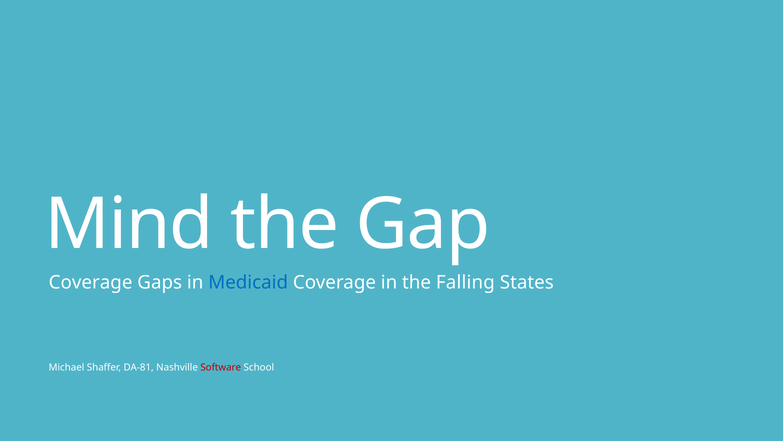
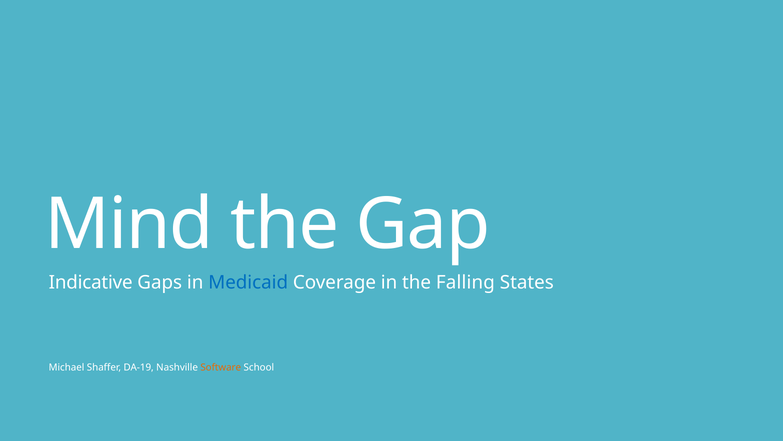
Coverage at (91, 282): Coverage -> Indicative
DA-81: DA-81 -> DA-19
Software colour: red -> orange
